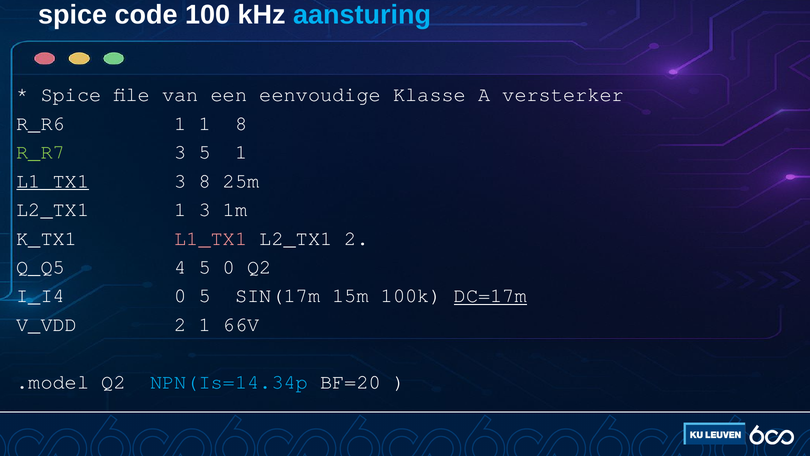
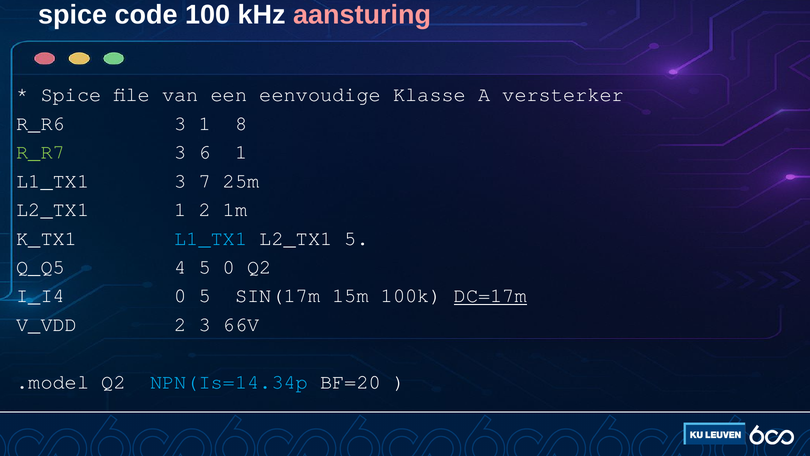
aansturing colour: light blue -> pink
R_R6 1: 1 -> 3
3 5: 5 -> 6
L1_TX1 at (53, 181) underline: present -> none
3 8: 8 -> 7
1 3: 3 -> 2
L1_TX1 at (211, 238) colour: pink -> light blue
L2_TX1 2: 2 -> 5
2 1: 1 -> 3
